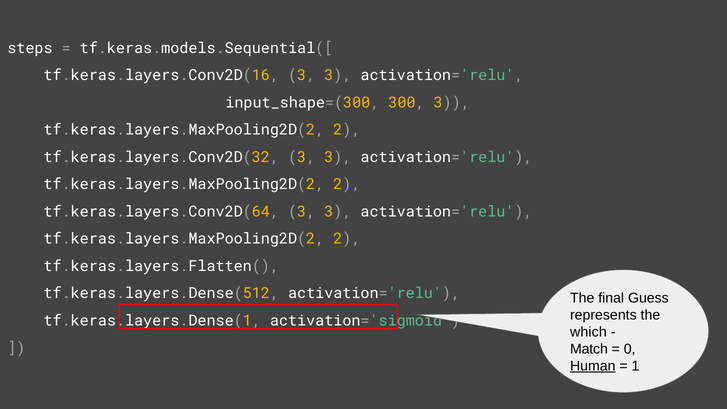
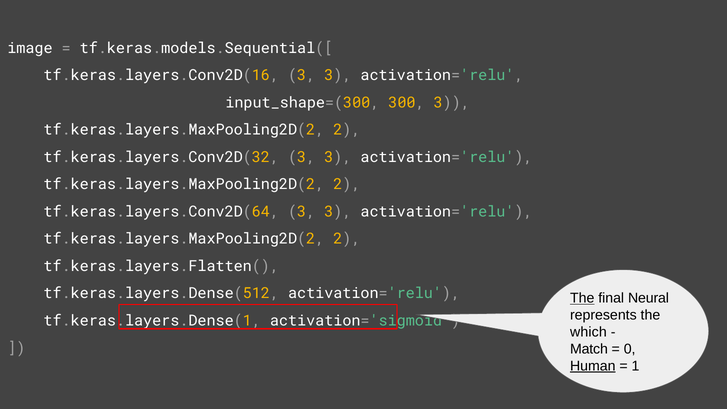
steps: steps -> image
The at (582, 298) underline: none -> present
Guess: Guess -> Neural
